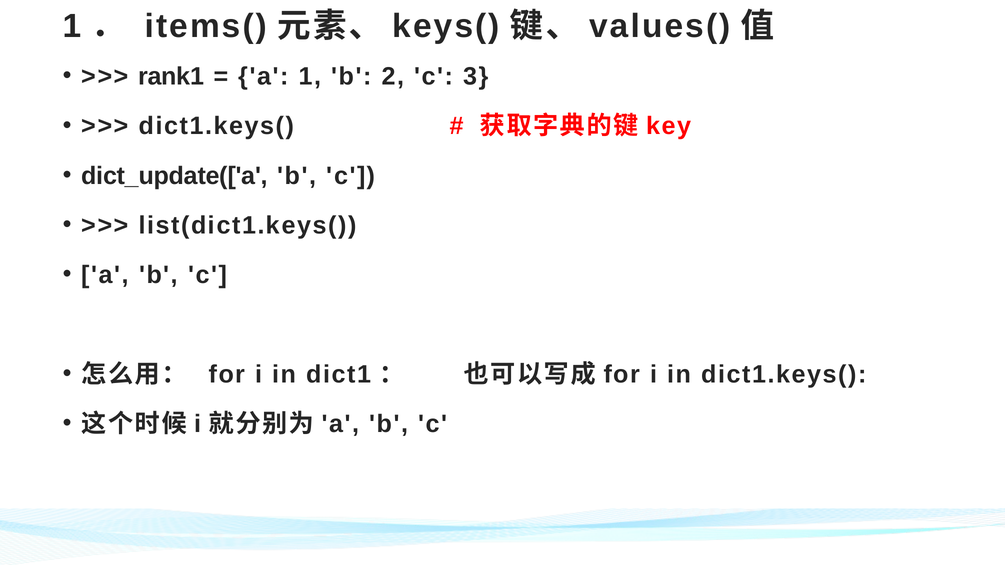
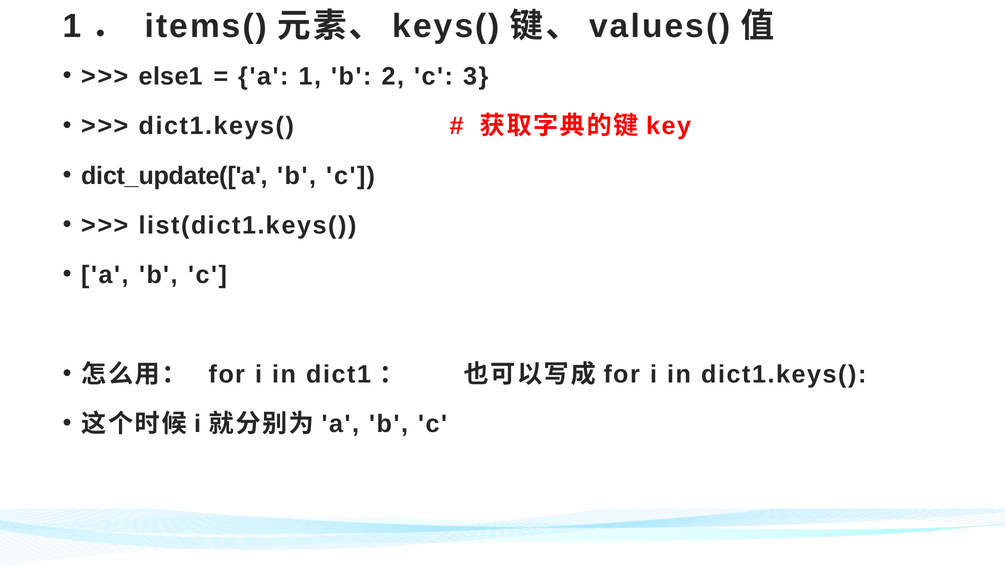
rank1: rank1 -> else1
